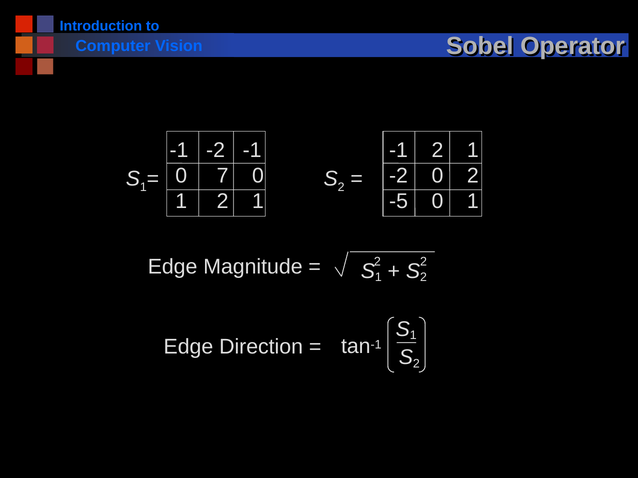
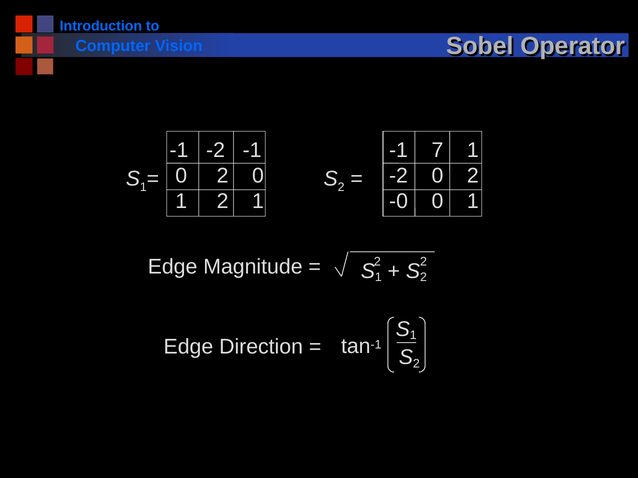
-1 2: 2 -> 7
7 at (223, 176): 7 -> 2
-5: -5 -> -0
